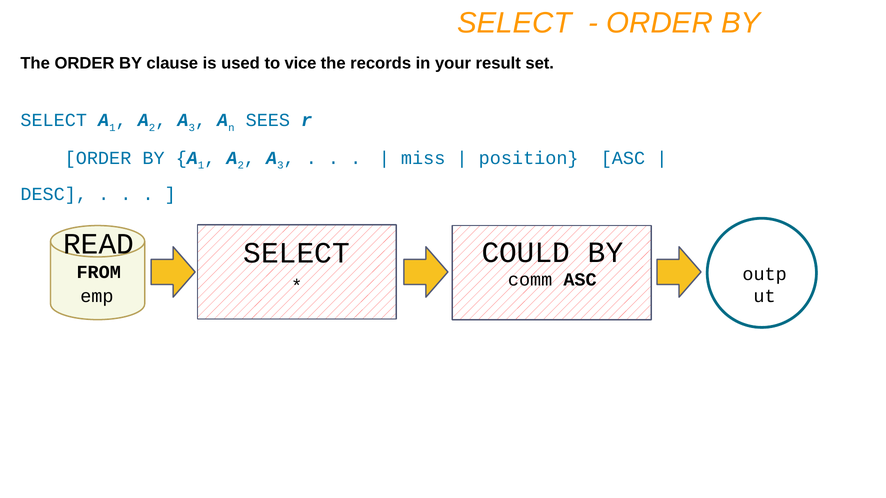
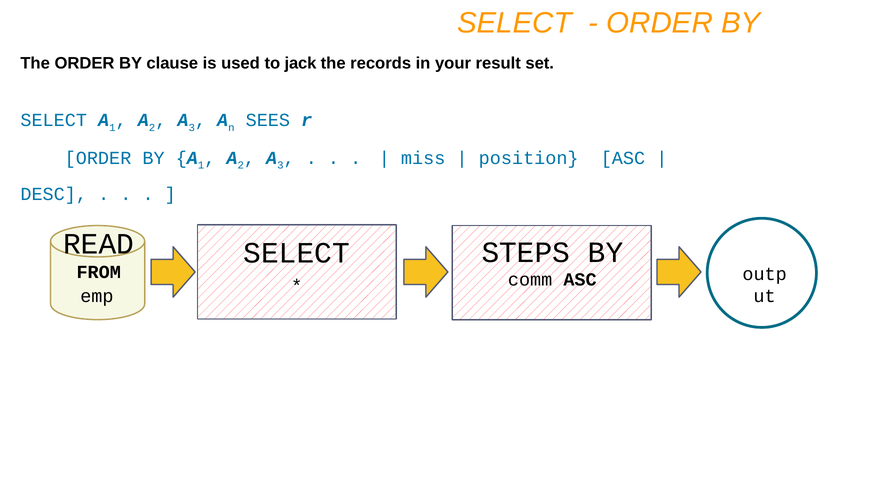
vice: vice -> jack
COULD: COULD -> STEPS
